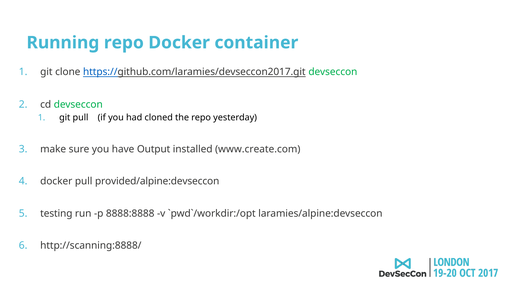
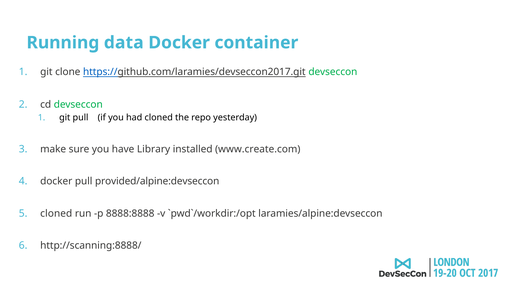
Running repo: repo -> data
Output: Output -> Library
testing at (56, 214): testing -> cloned
